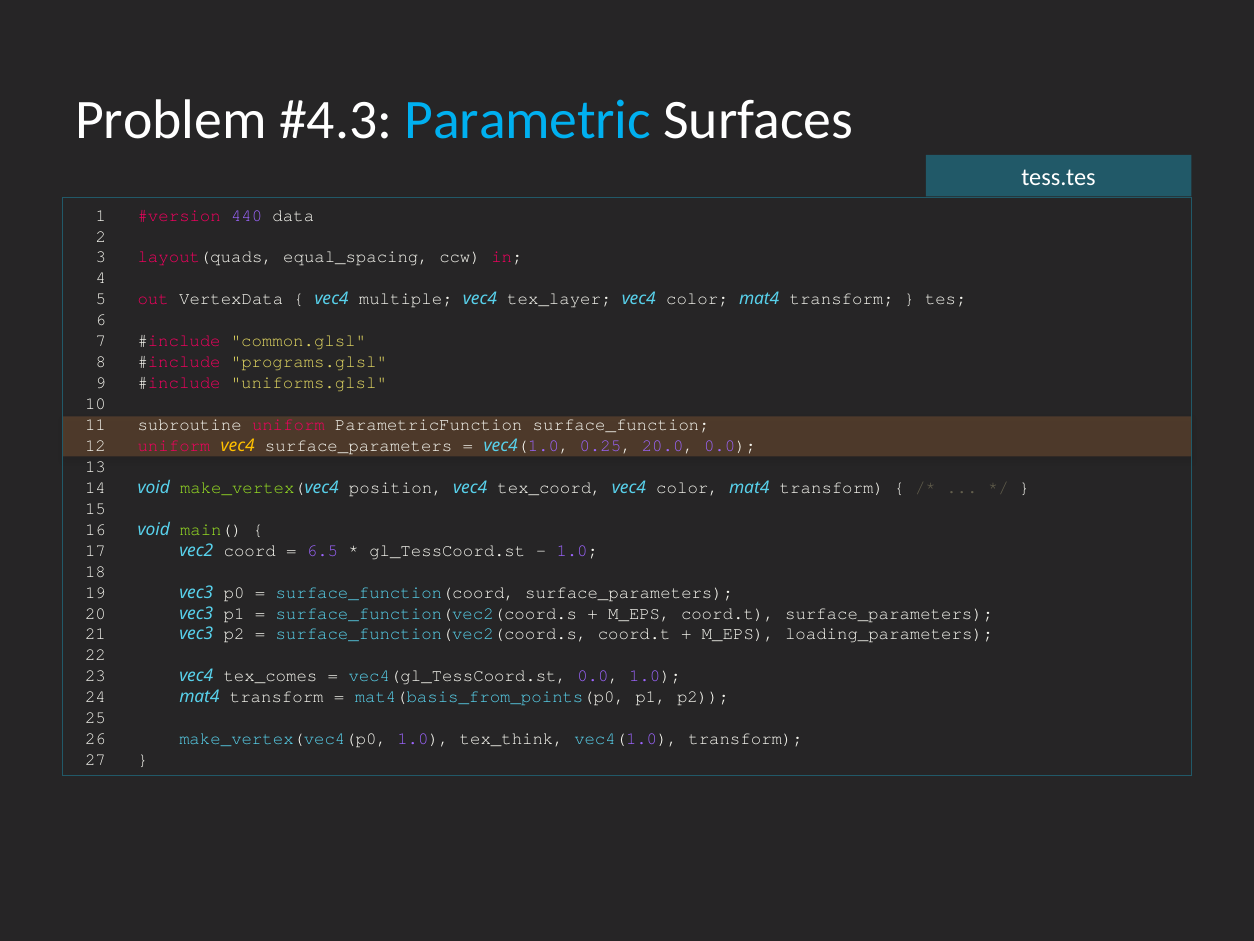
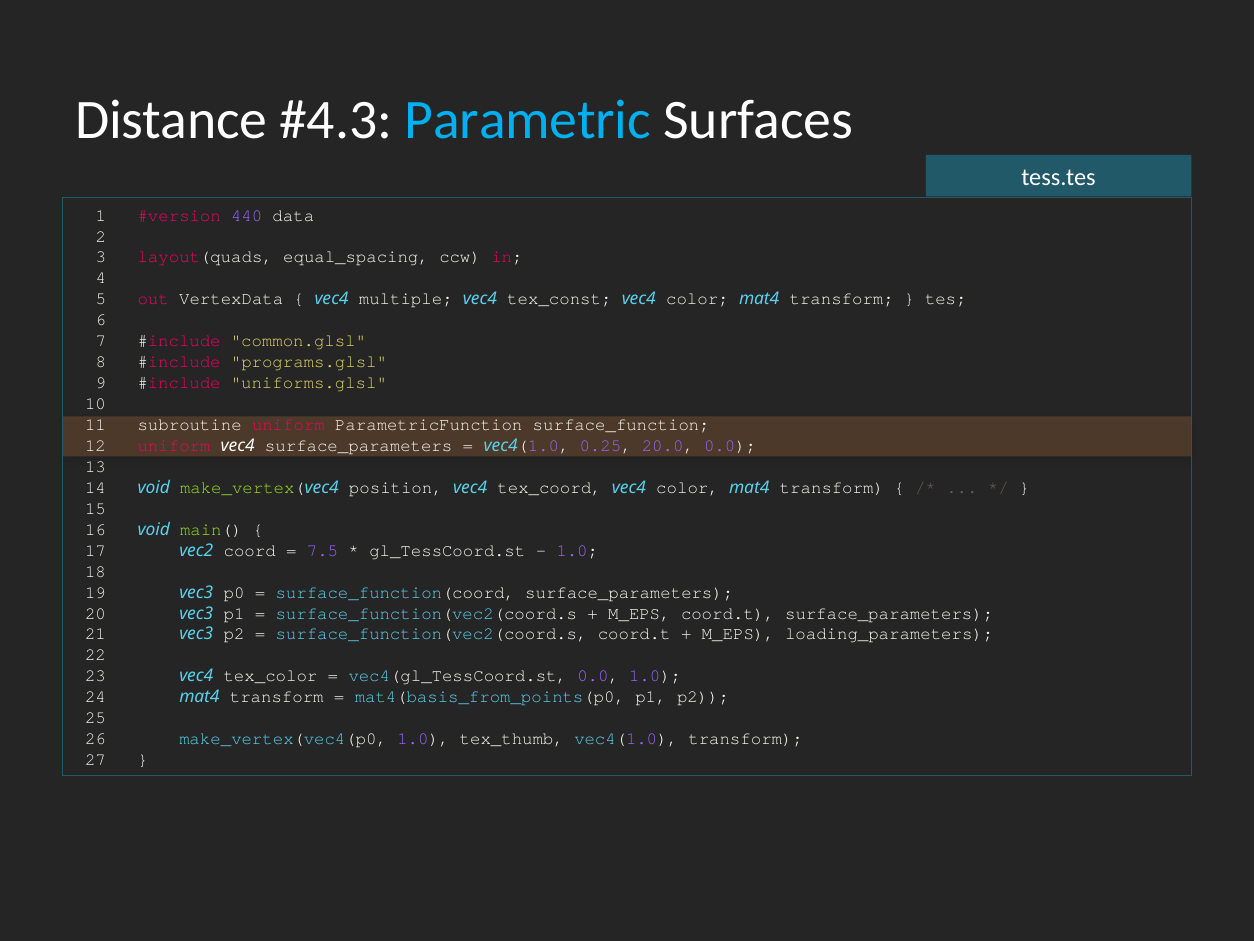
Problem: Problem -> Distance
tex_layer: tex_layer -> tex_const
vec4 at (238, 445) colour: yellow -> white
6.5: 6.5 -> 7.5
tex_comes: tex_comes -> tex_color
tex_think: tex_think -> tex_thumb
